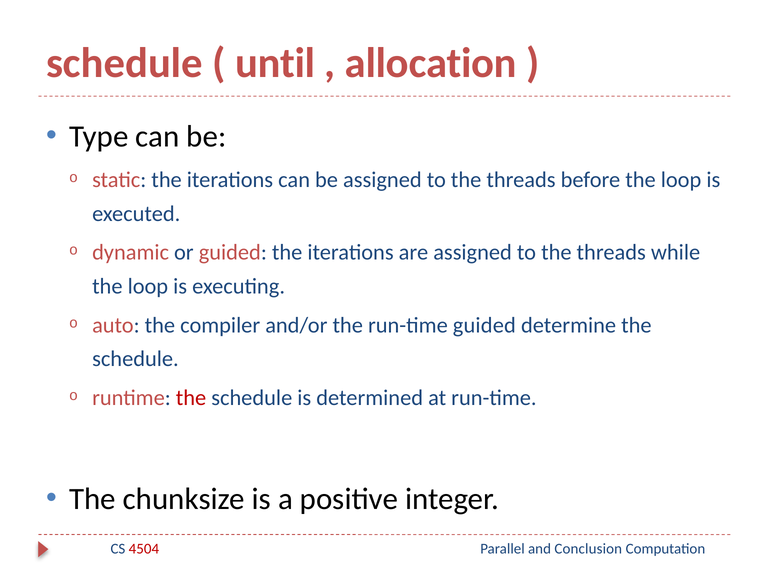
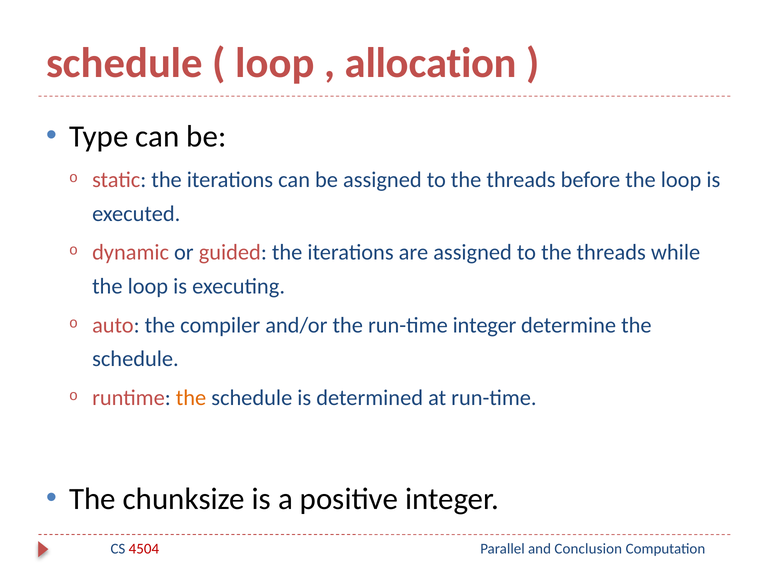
until at (275, 63): until -> loop
run-time guided: guided -> integer
the at (191, 398) colour: red -> orange
